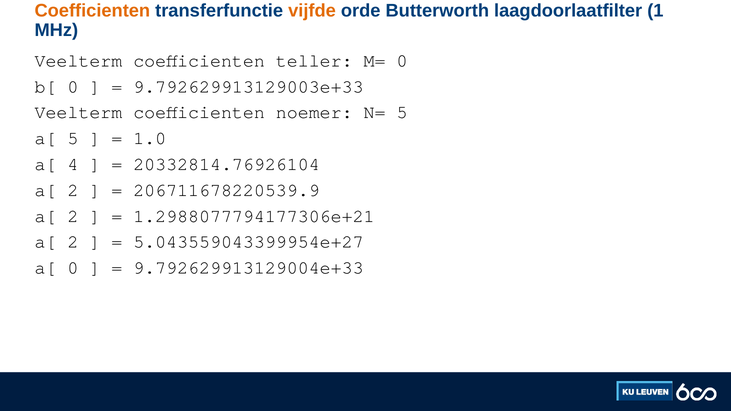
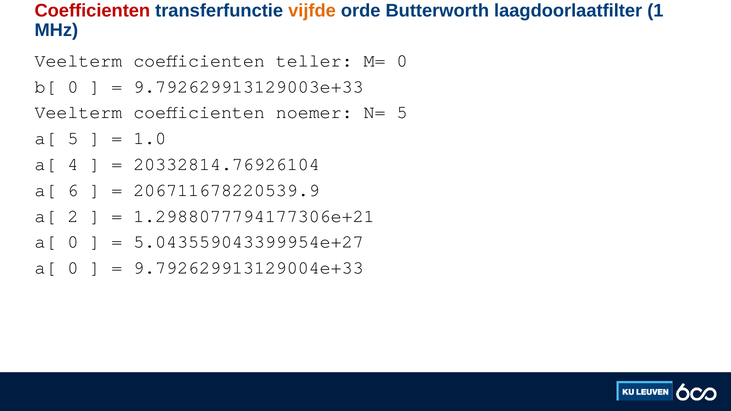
Coefficienten at (92, 11) colour: orange -> red
2 at (73, 190): 2 -> 6
2 at (73, 242): 2 -> 0
